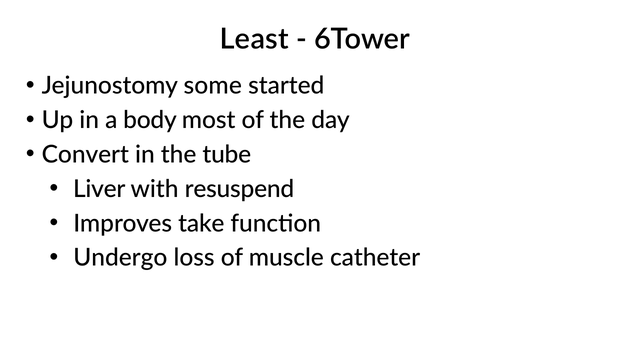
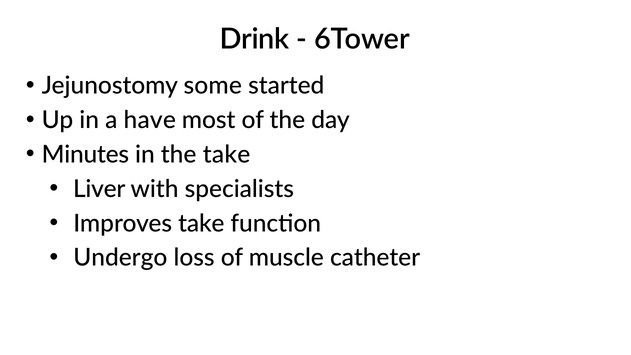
Least: Least -> Drink
body: body -> have
Convert: Convert -> Minutes
the tube: tube -> take
resuspend: resuspend -> specialists
